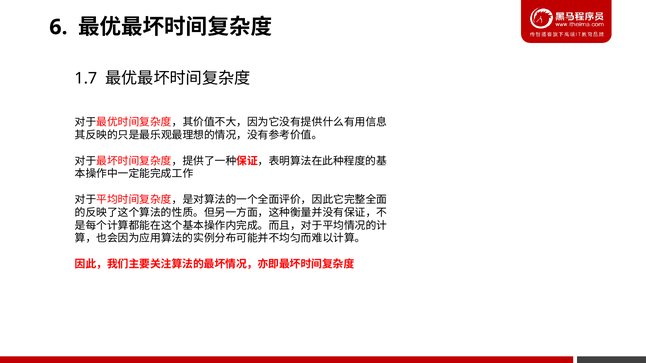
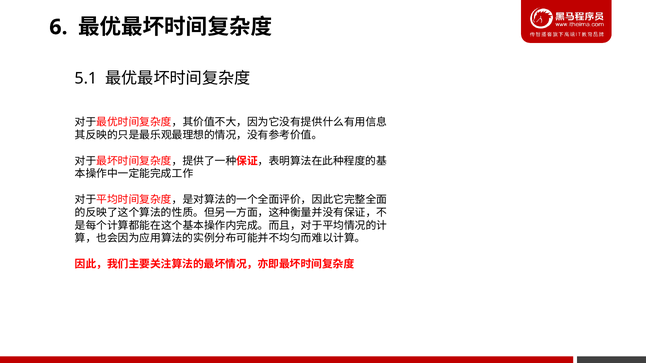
1.7: 1.7 -> 5.1
